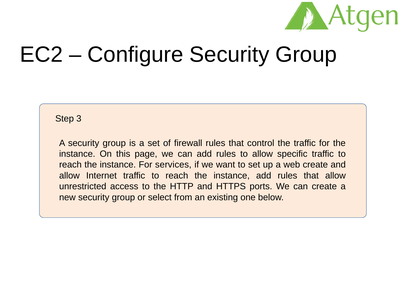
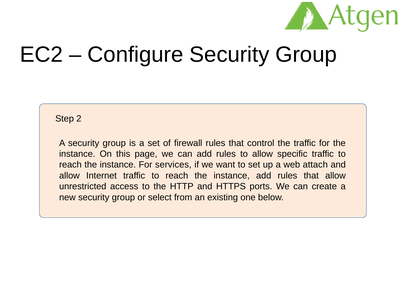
3: 3 -> 2
web create: create -> attach
